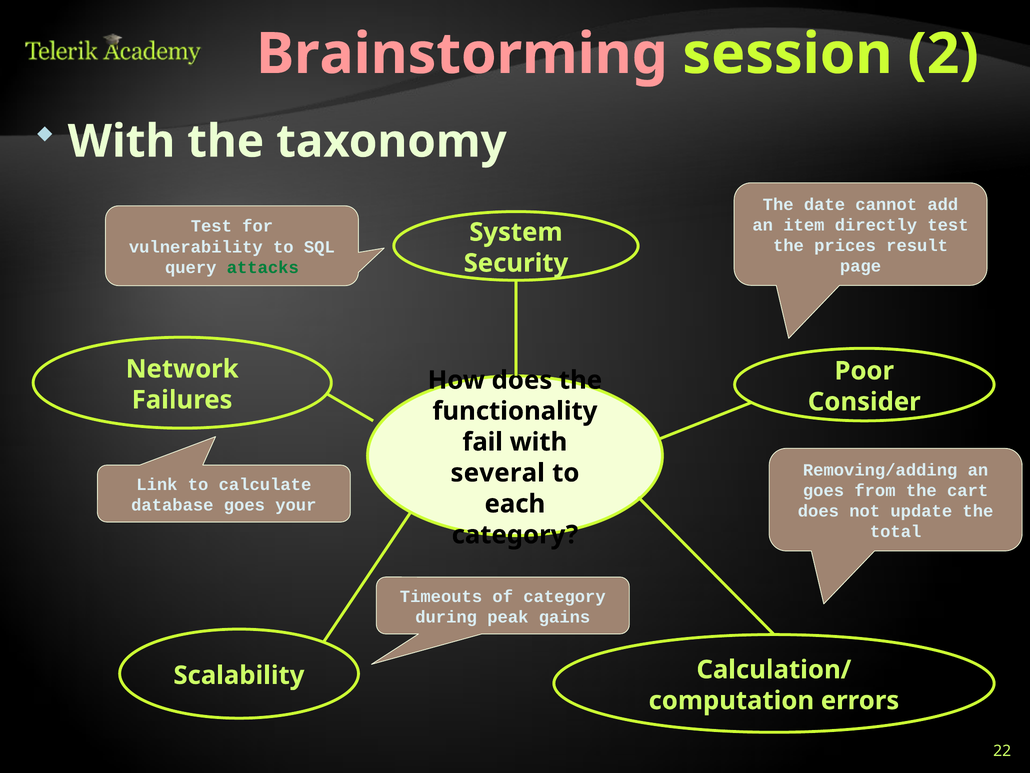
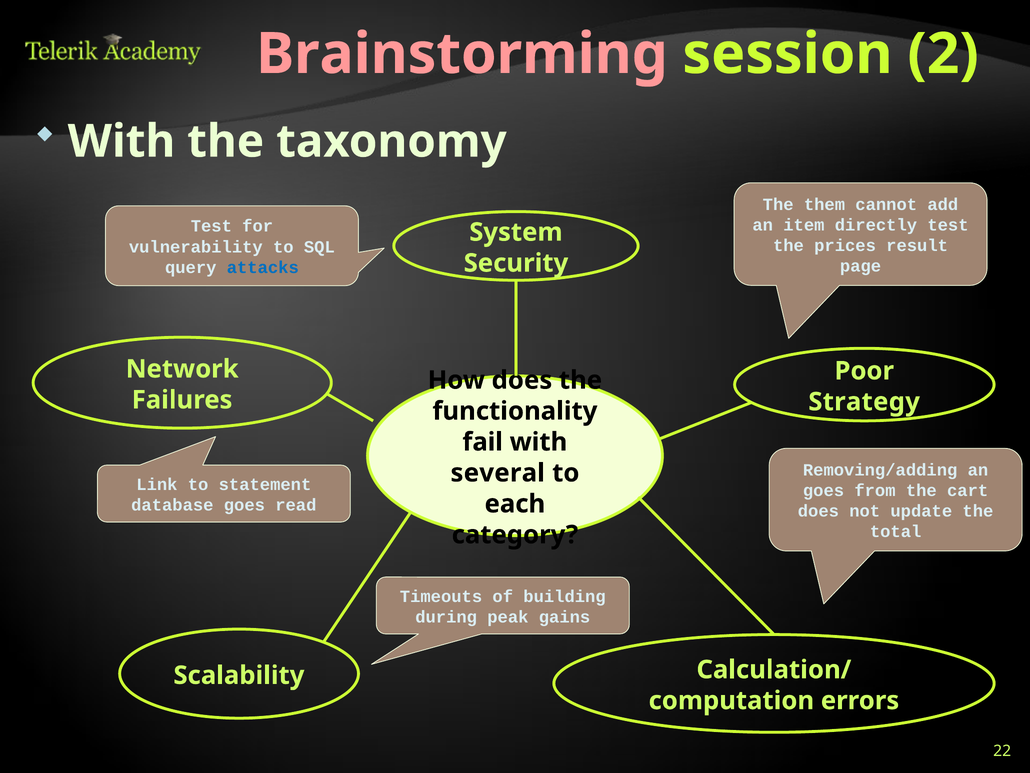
date: date -> them
attacks colour: green -> blue
Consider: Consider -> Strategy
calculate: calculate -> statement
your: your -> read
of category: category -> building
